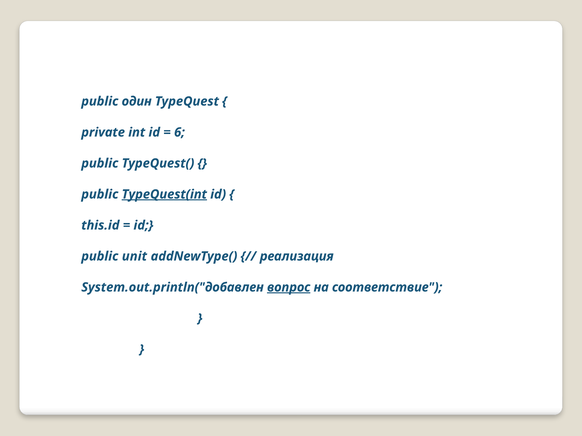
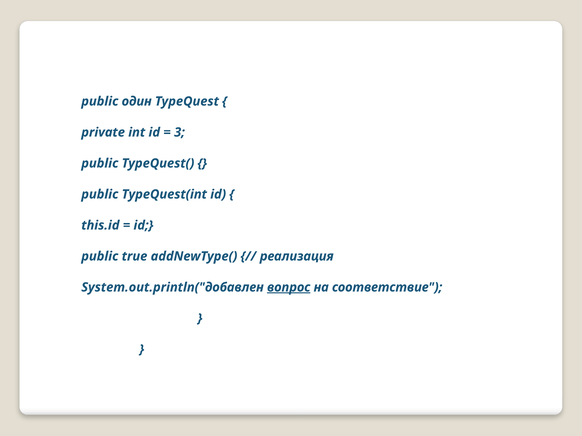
6: 6 -> 3
TypeQuest(int underline: present -> none
unit: unit -> true
